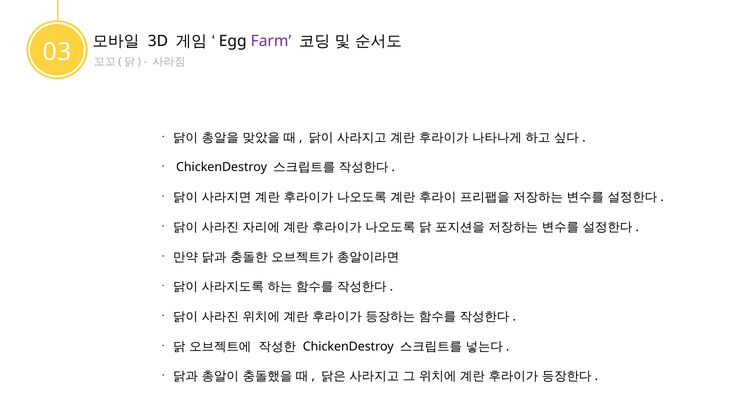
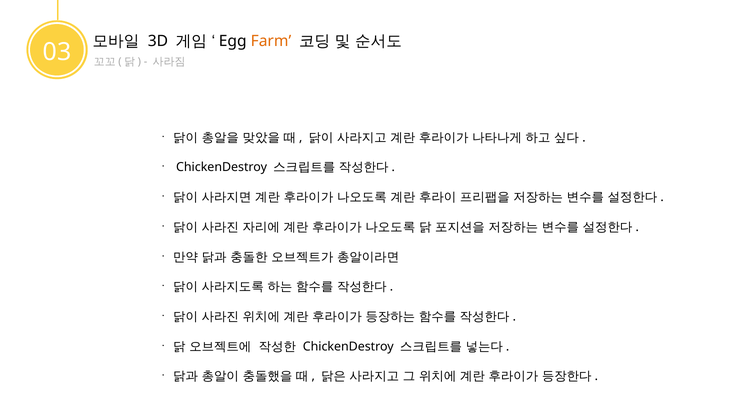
Farm colour: purple -> orange
